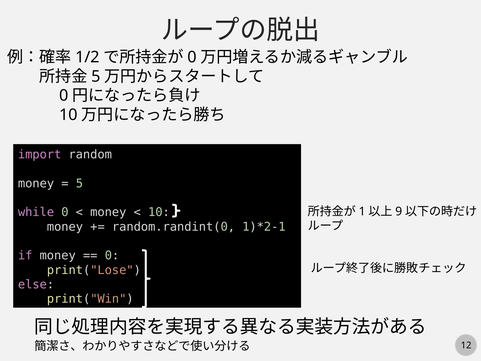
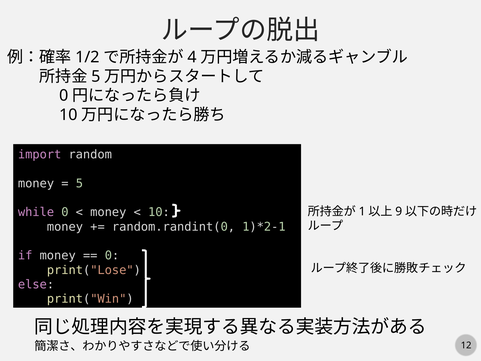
0 at (192, 57): 0 -> 4
